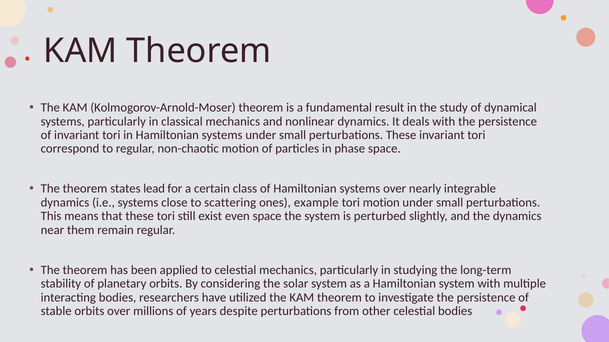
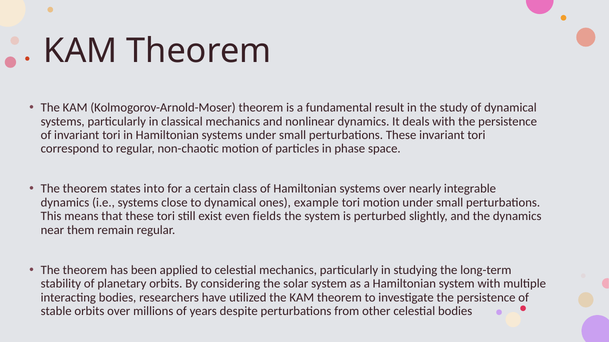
lead: lead -> into
to scattering: scattering -> dynamical
even space: space -> fields
